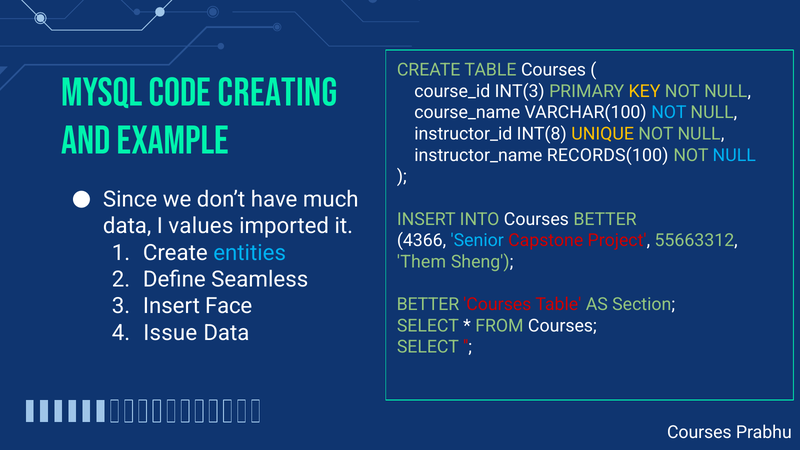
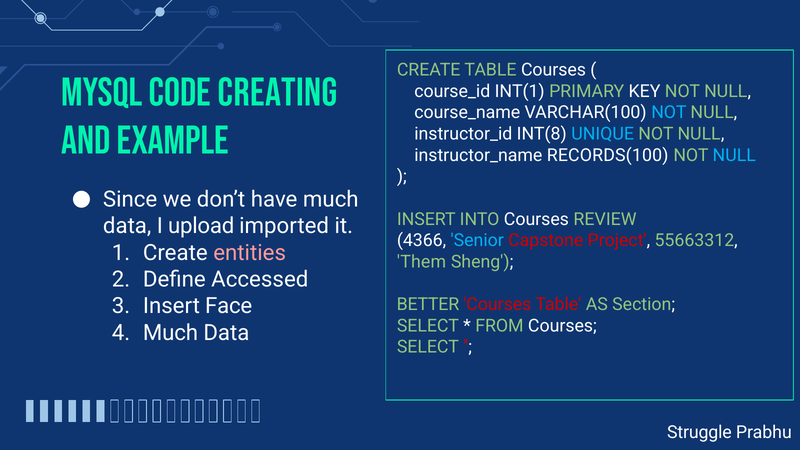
INT(3: INT(3 -> INT(1
KEY colour: yellow -> white
UNIQUE colour: yellow -> light blue
Courses BETTER: BETTER -> REVIEW
values: values -> upload
entities colour: light blue -> pink
Seamless: Seamless -> Accessed
Issue at (170, 333): Issue -> Much
Courses at (699, 432): Courses -> Struggle
